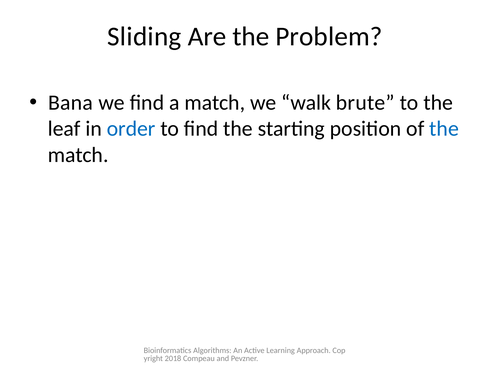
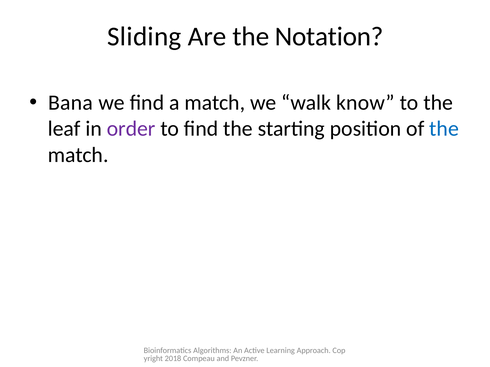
Problem: Problem -> Notation
brute: brute -> know
order colour: blue -> purple
